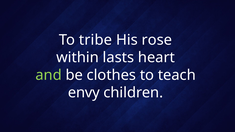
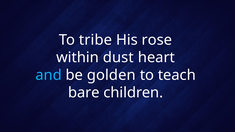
lasts: lasts -> dust
and colour: light green -> light blue
clothes: clothes -> golden
envy: envy -> bare
